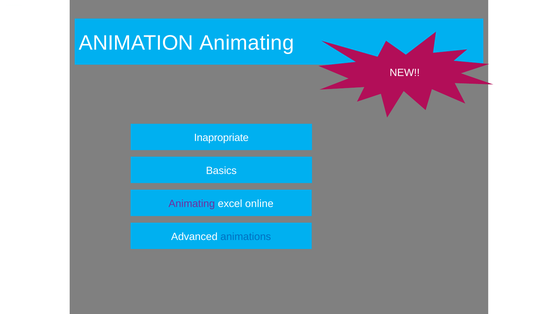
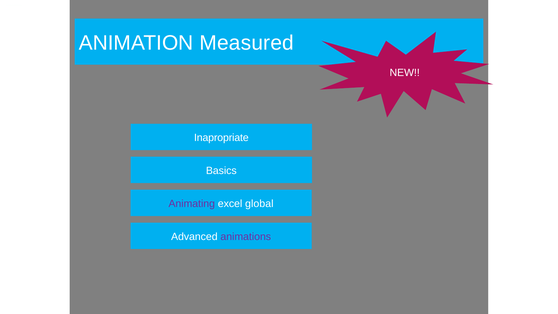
ANIMATION Animating: Animating -> Measured
online: online -> global
animations colour: blue -> purple
